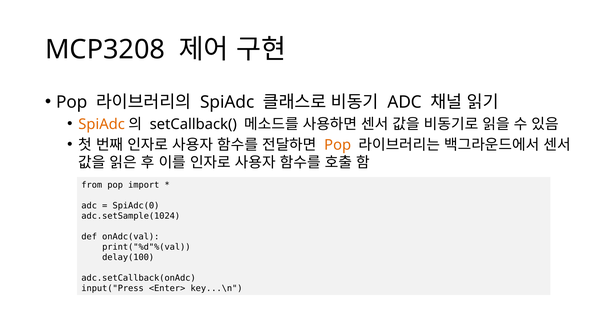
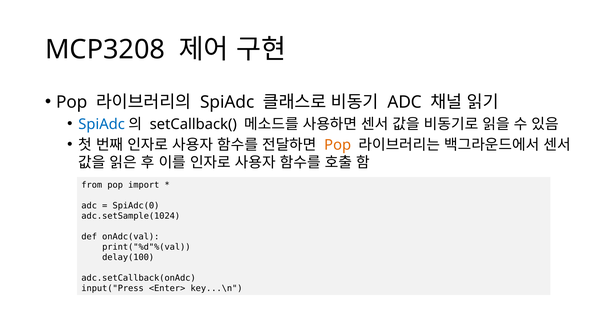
SpiAdc at (102, 124) colour: orange -> blue
